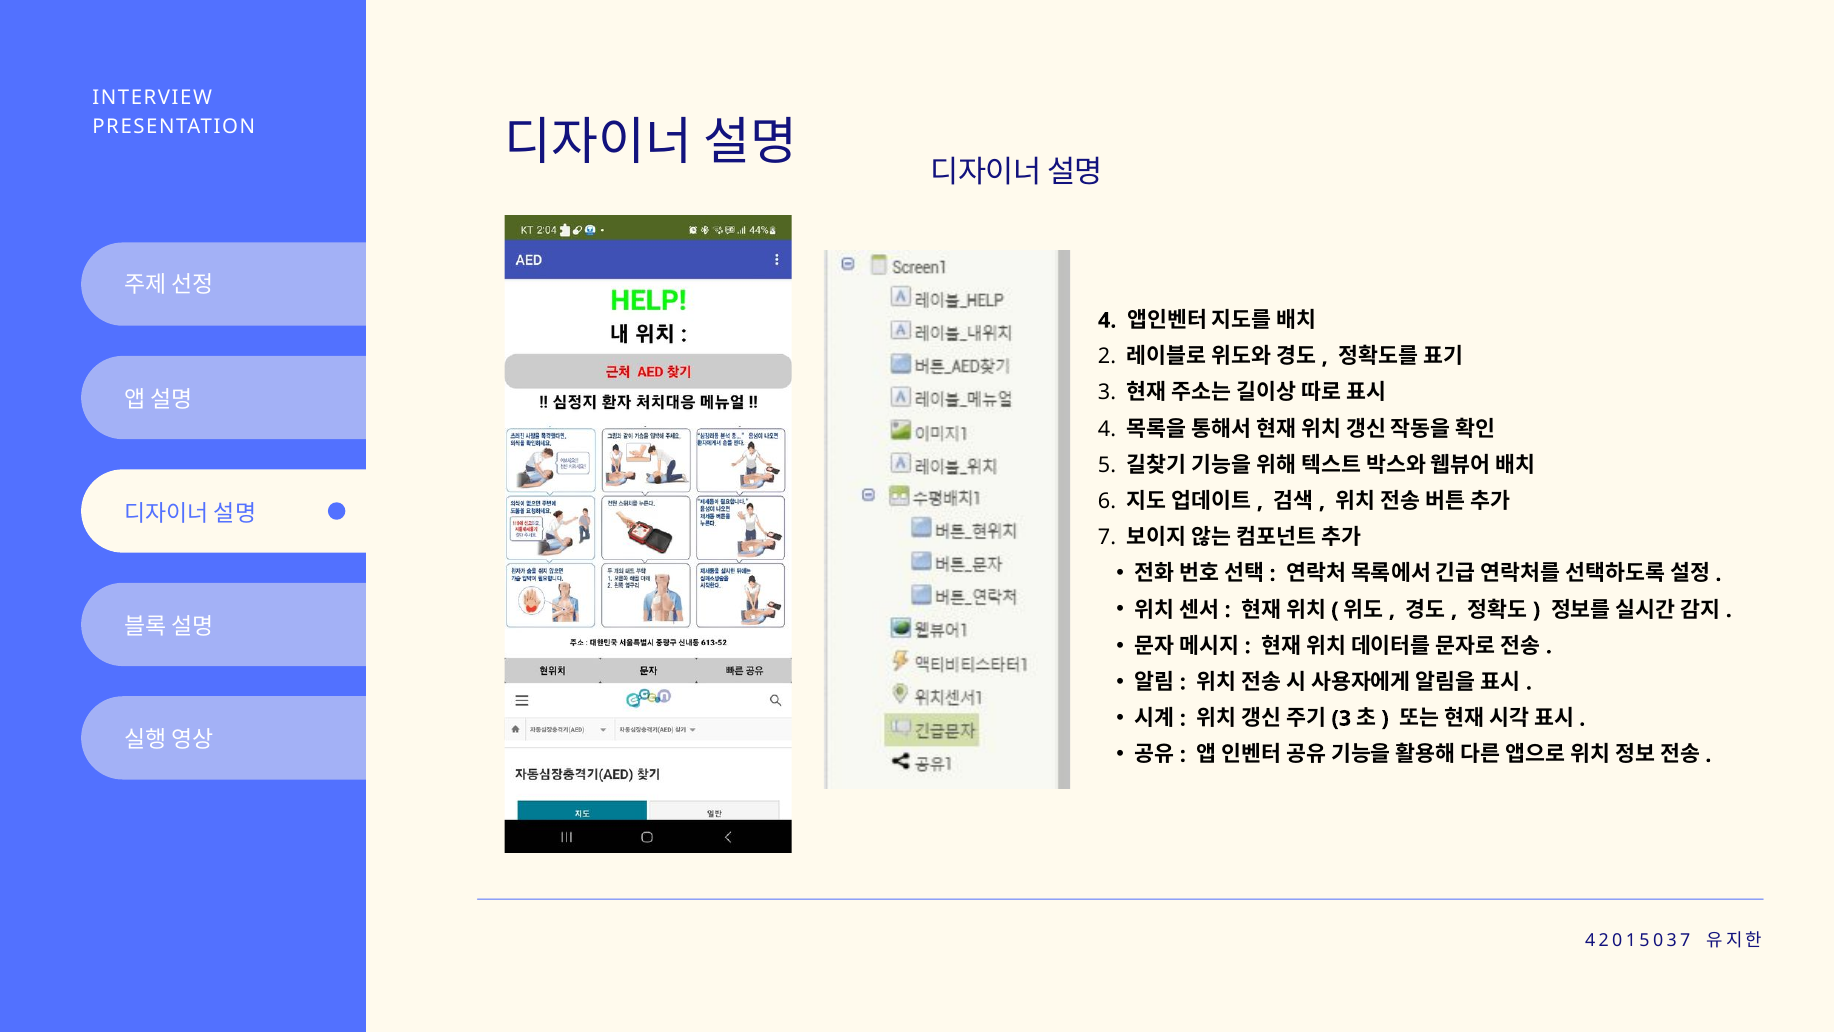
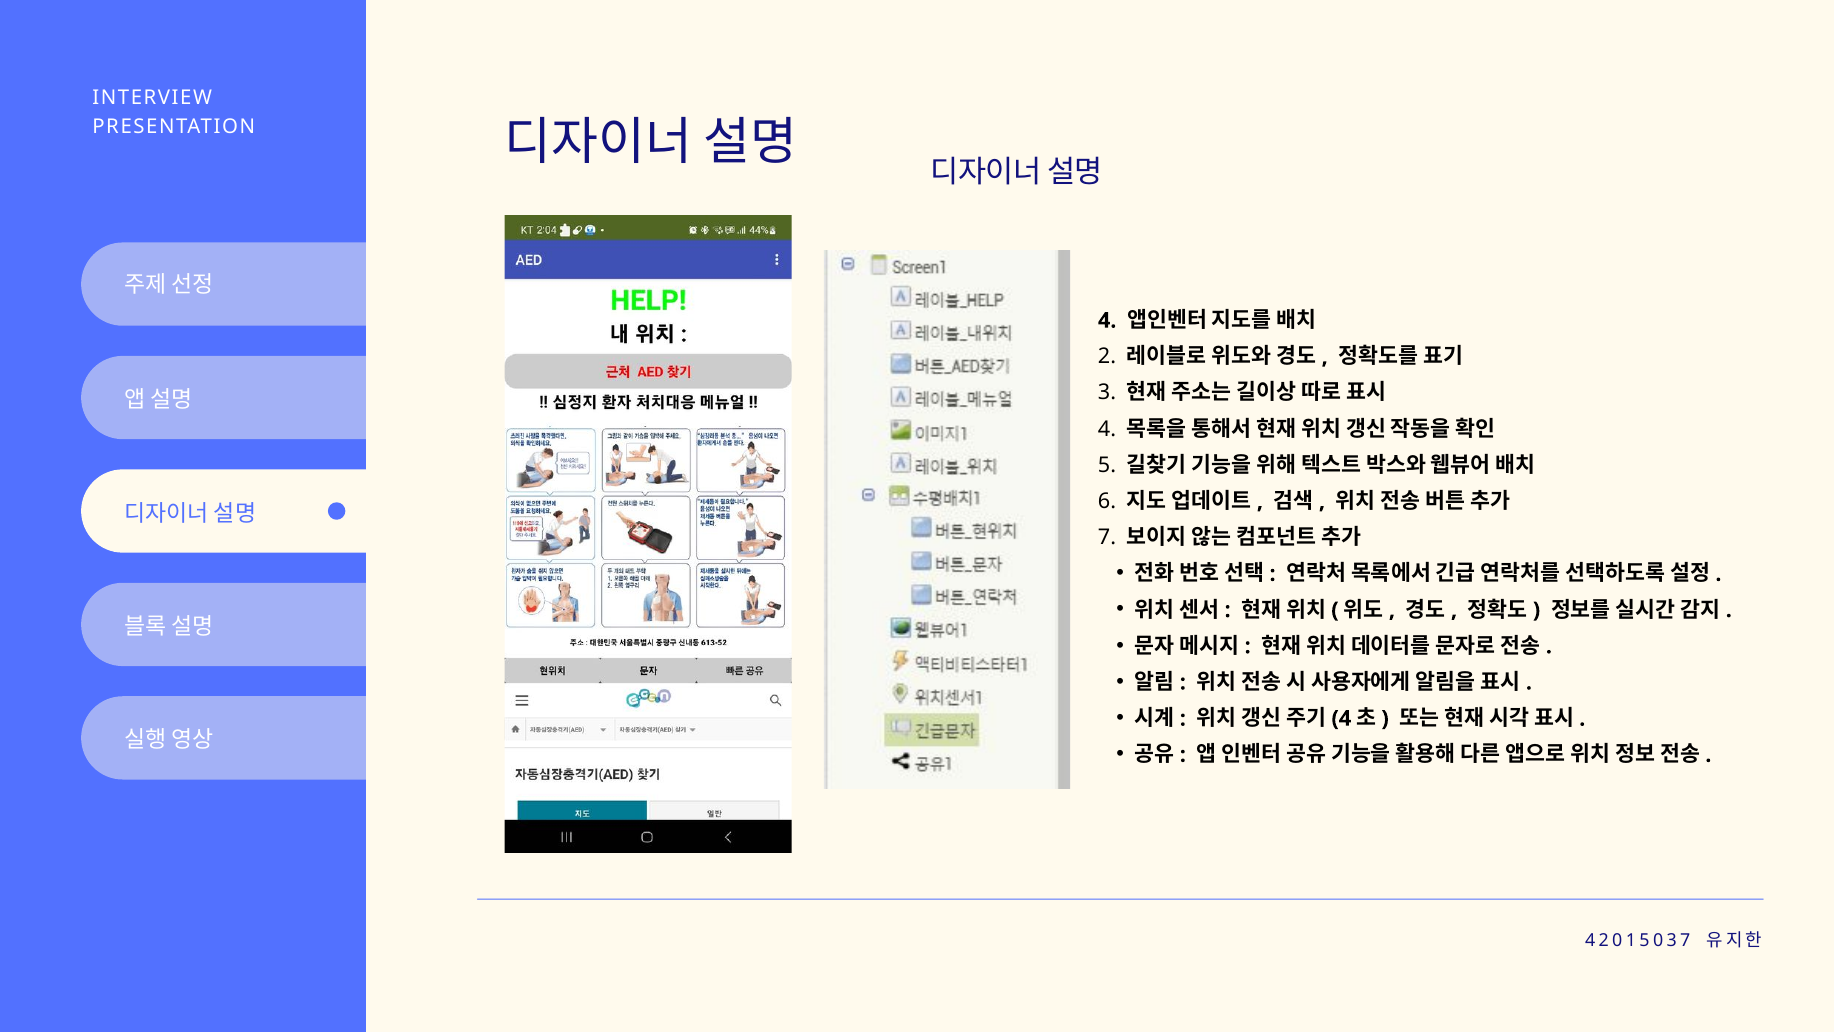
3 at (1341, 718): 3 -> 4
